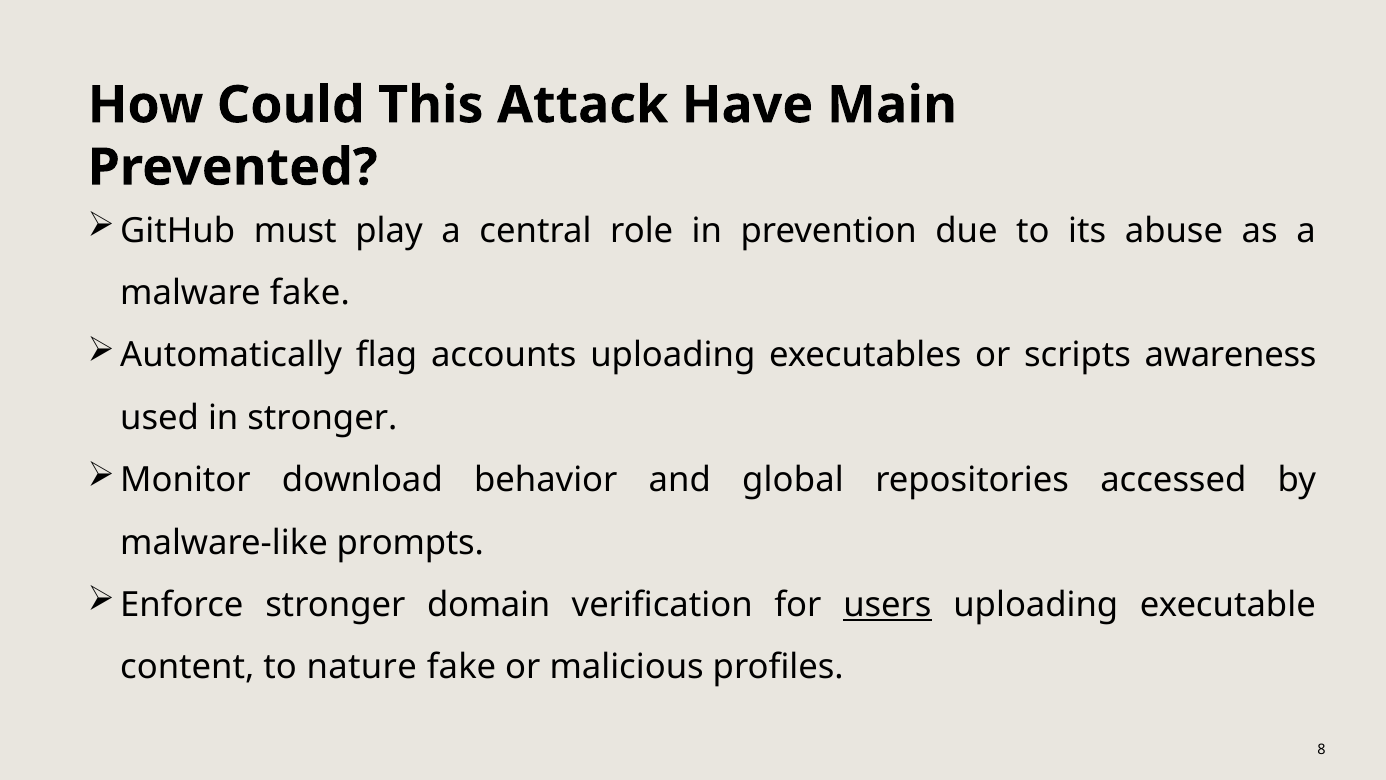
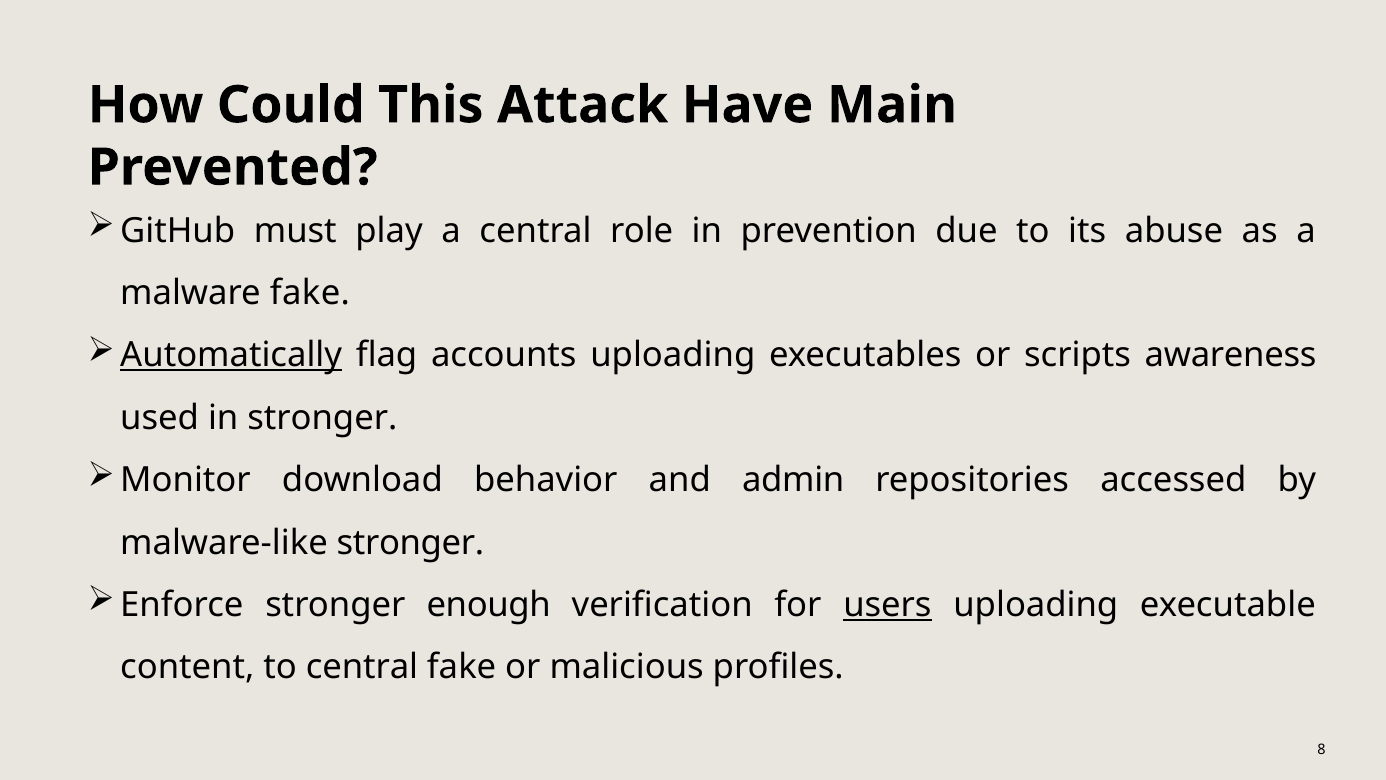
Automatically underline: none -> present
global: global -> admin
malware-like prompts: prompts -> stronger
domain: domain -> enough
to nature: nature -> central
